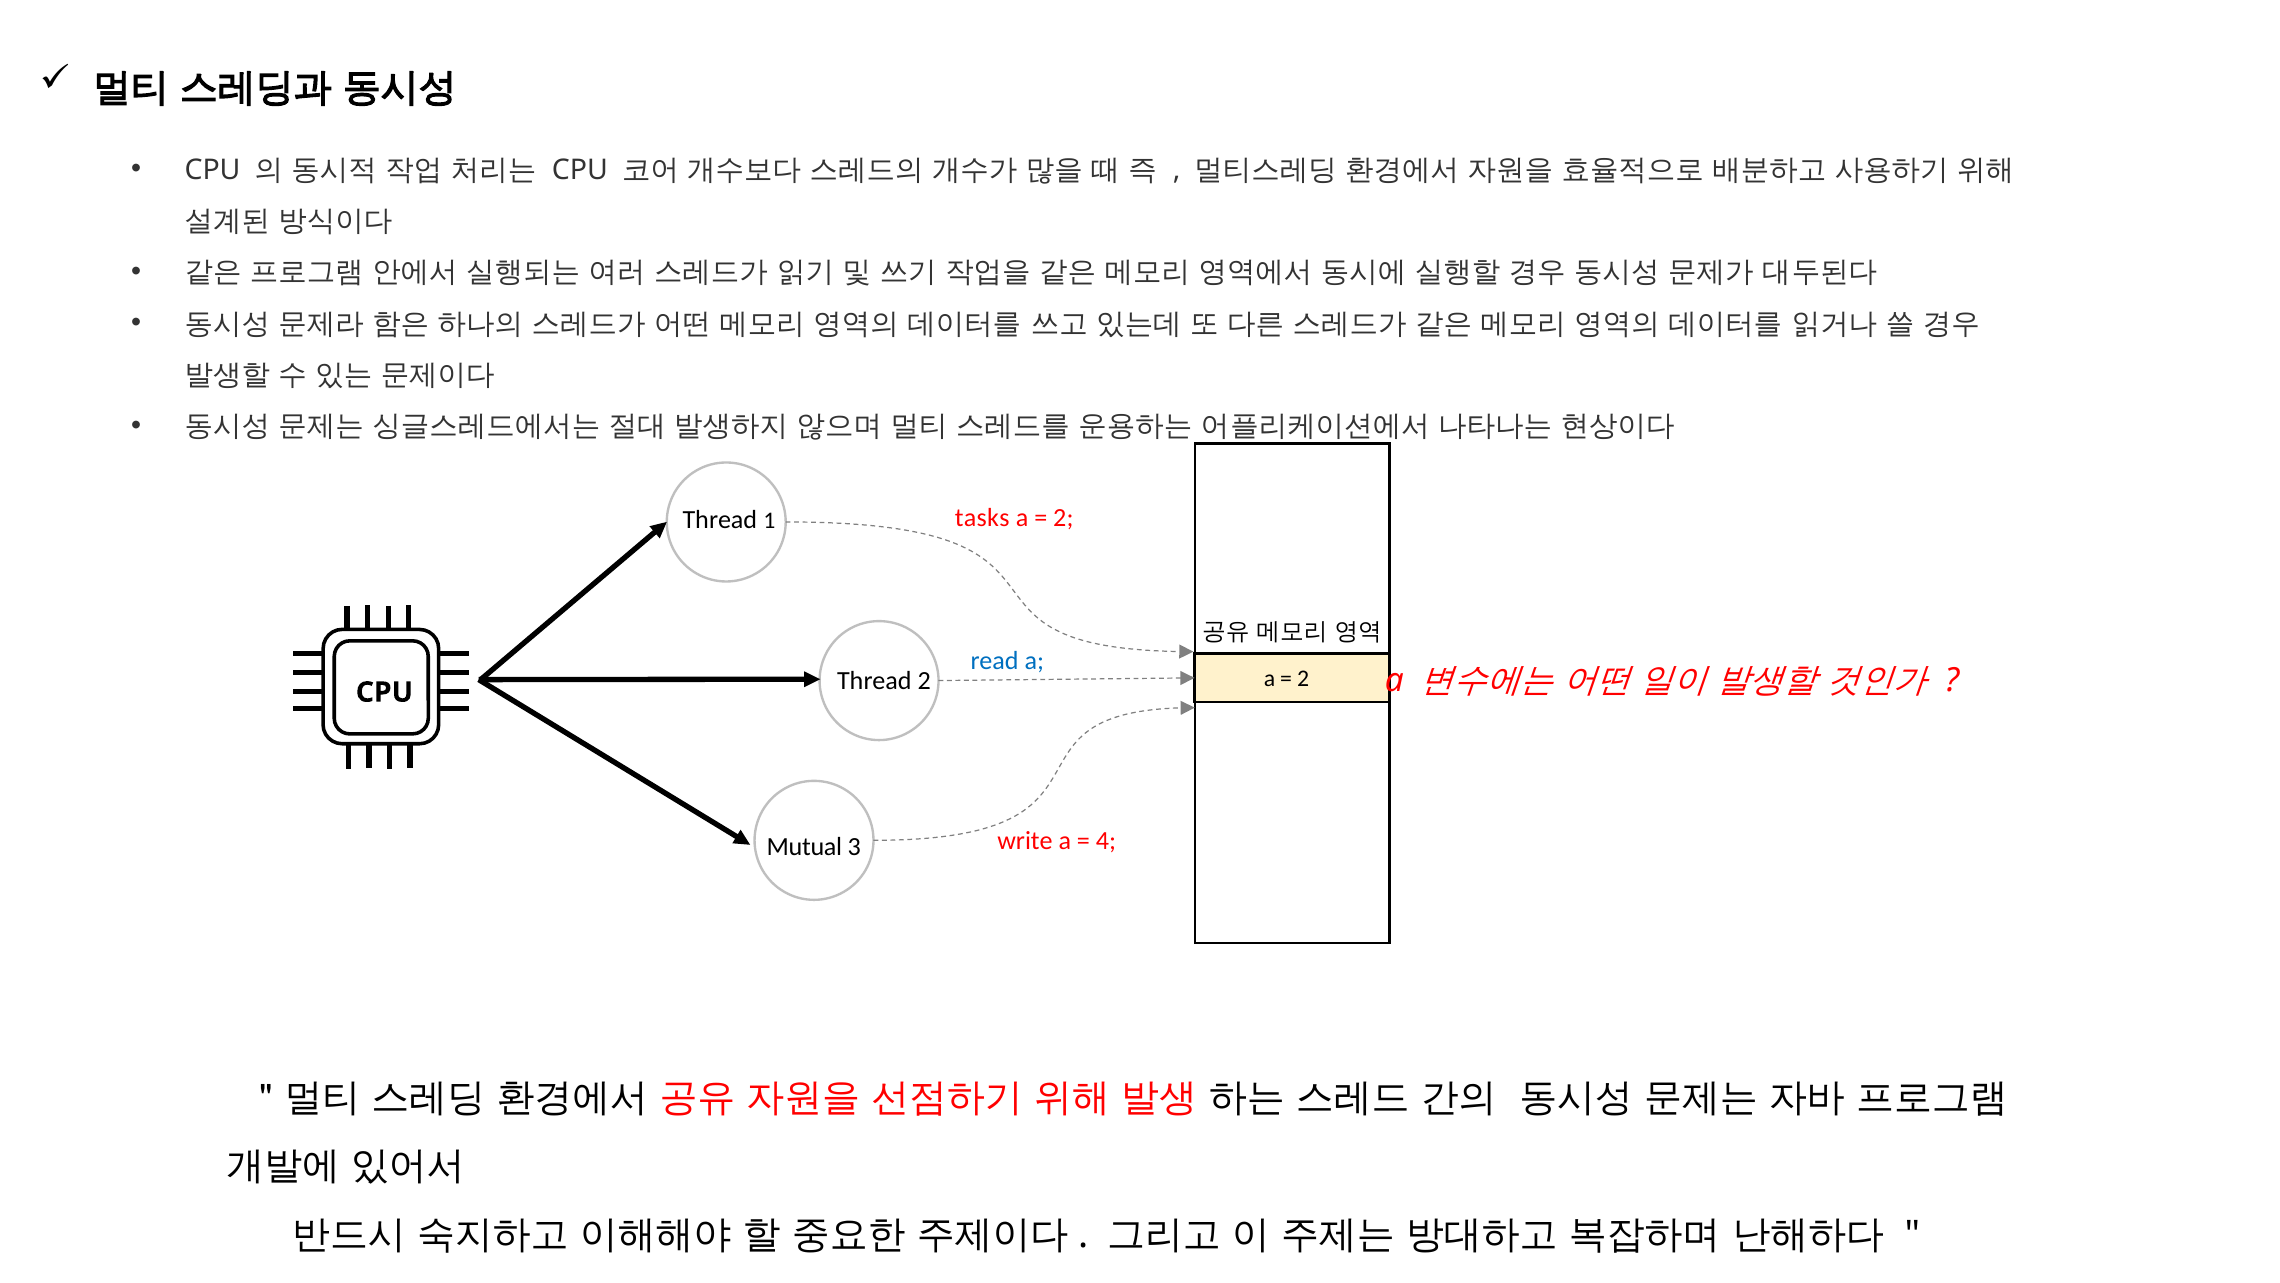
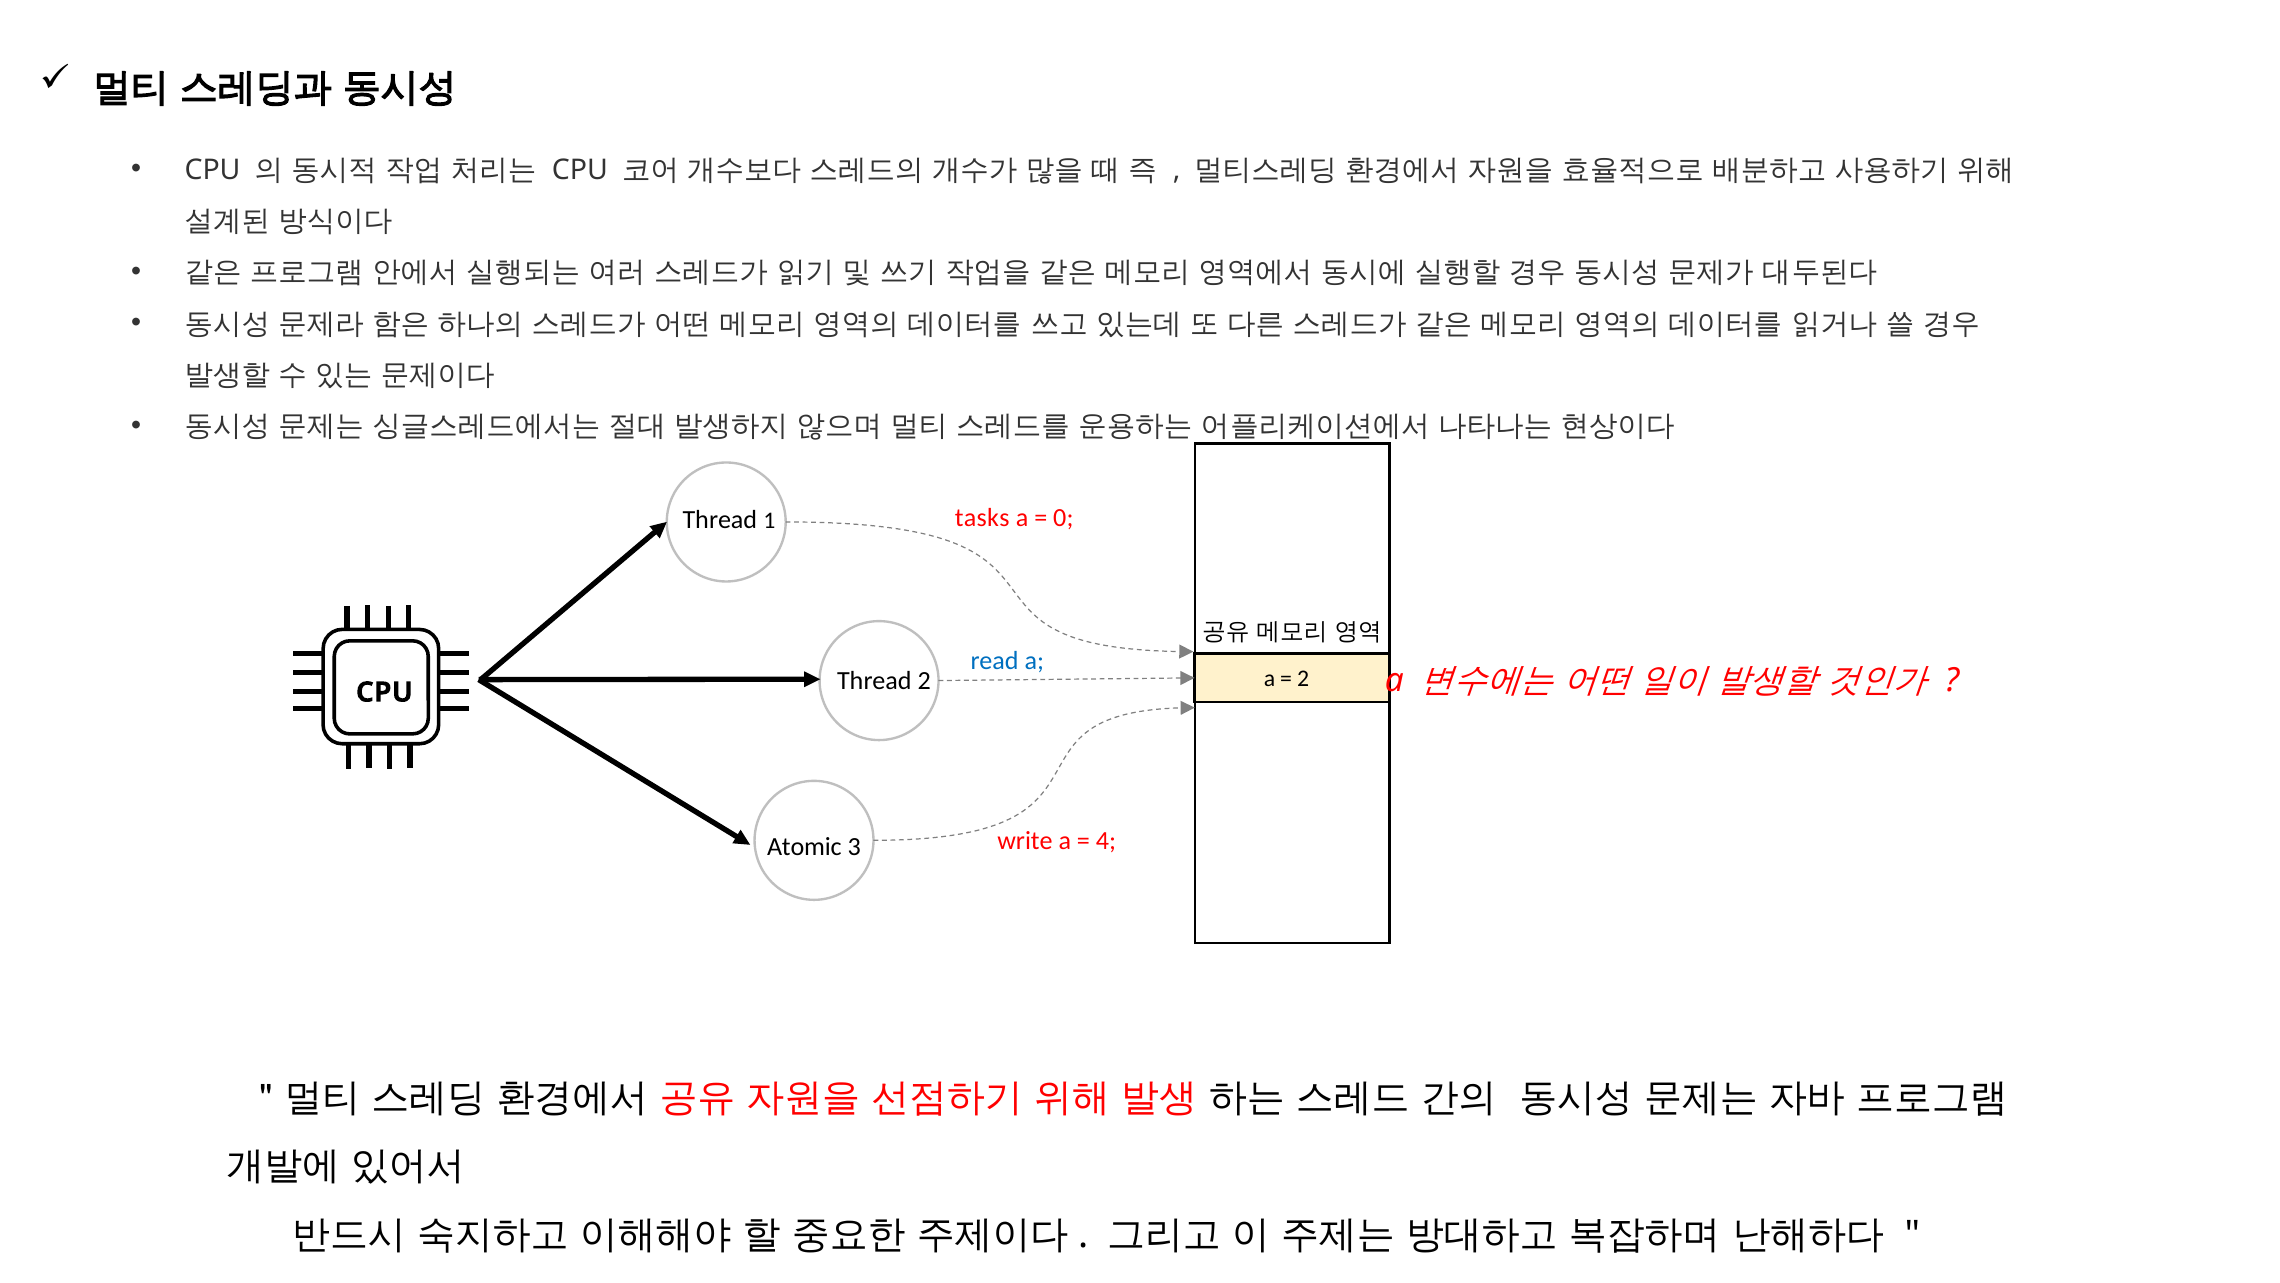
2 at (1063, 518): 2 -> 0
Mutual: Mutual -> Atomic
